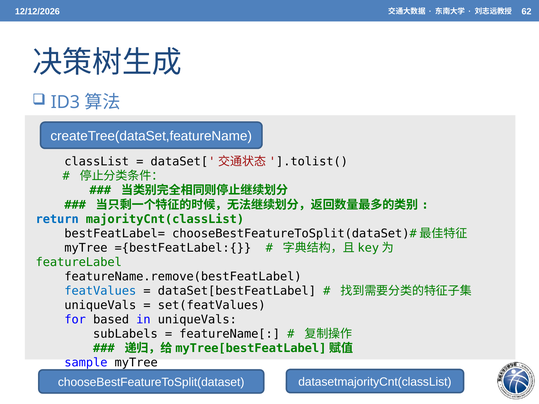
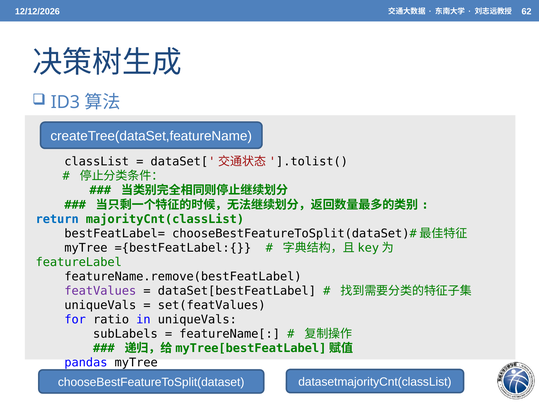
featValues colour: blue -> purple
based: based -> ratio
sample: sample -> pandas
